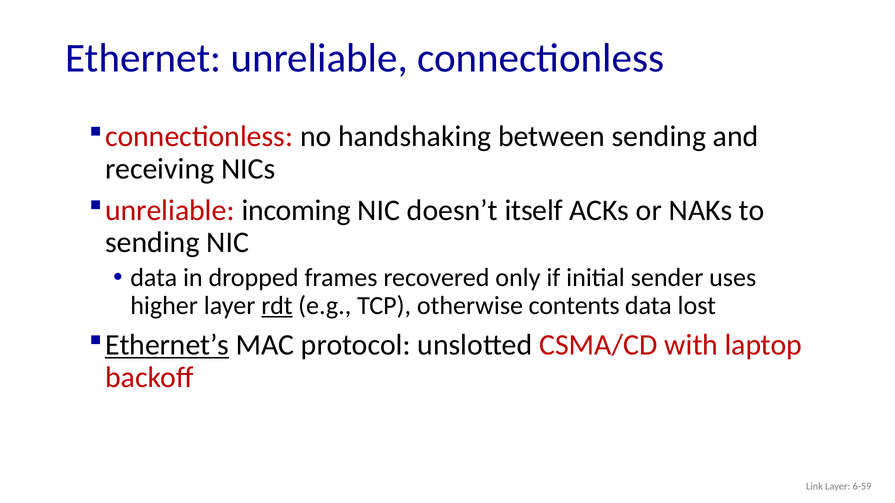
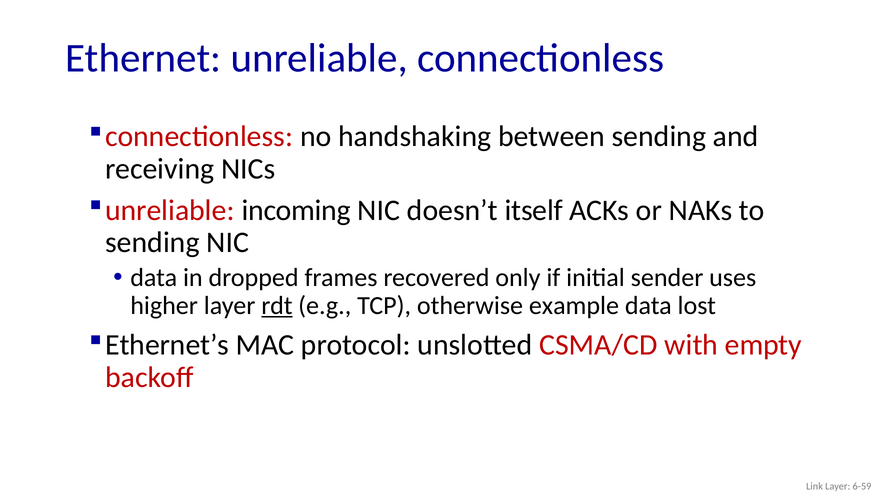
contents: contents -> example
Ethernet’s underline: present -> none
laptop: laptop -> empty
